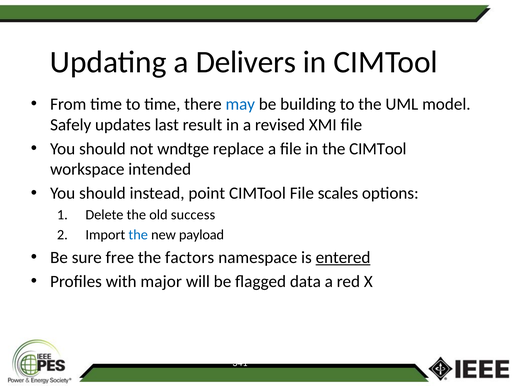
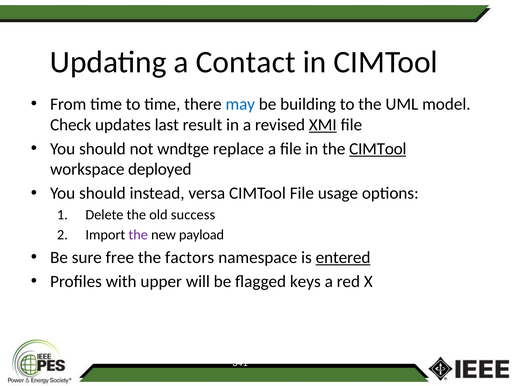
Delivers: Delivers -> Contact
Safely: Safely -> Check
XMI underline: none -> present
CIMTool at (378, 149) underline: none -> present
intended: intended -> deployed
point: point -> versa
scales: scales -> usage
the at (138, 235) colour: blue -> purple
major: major -> upper
data: data -> keys
